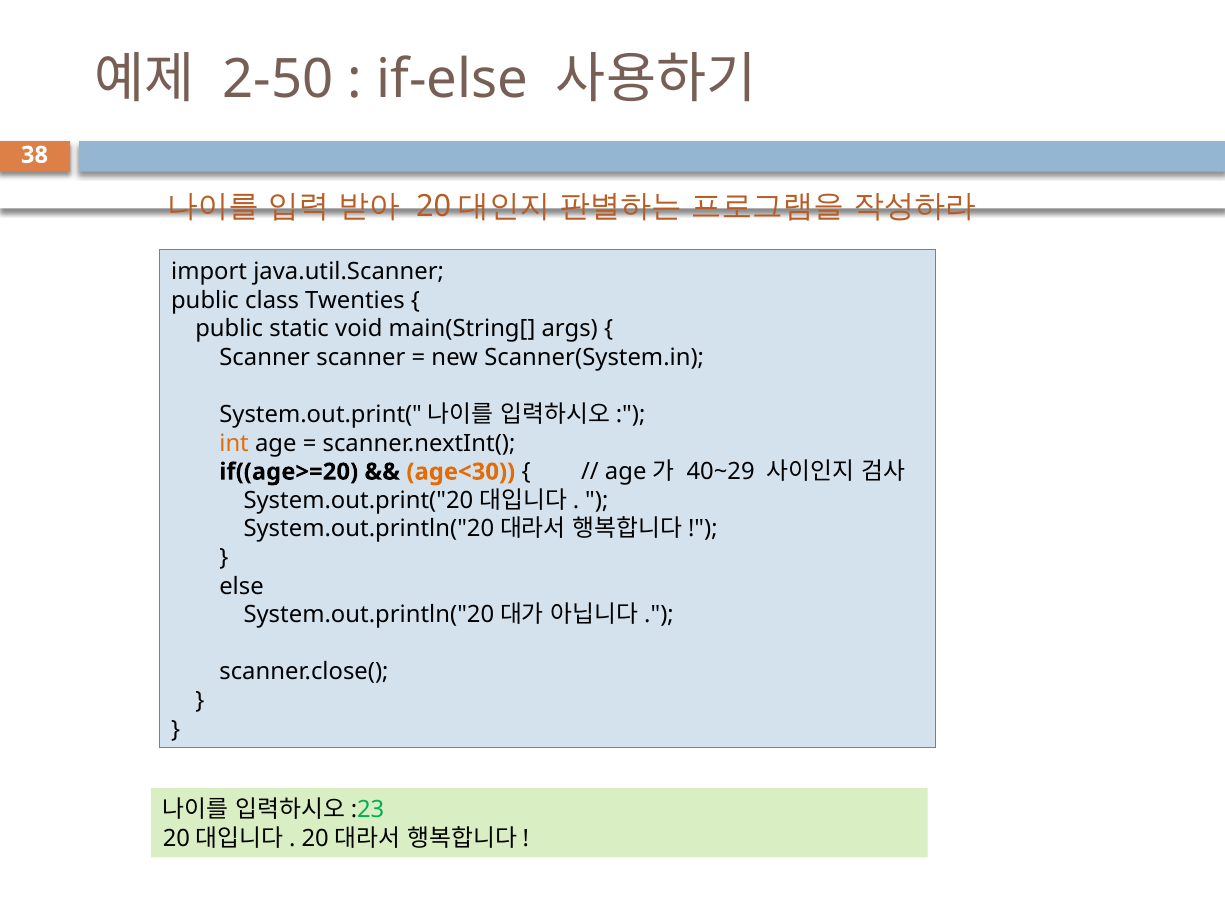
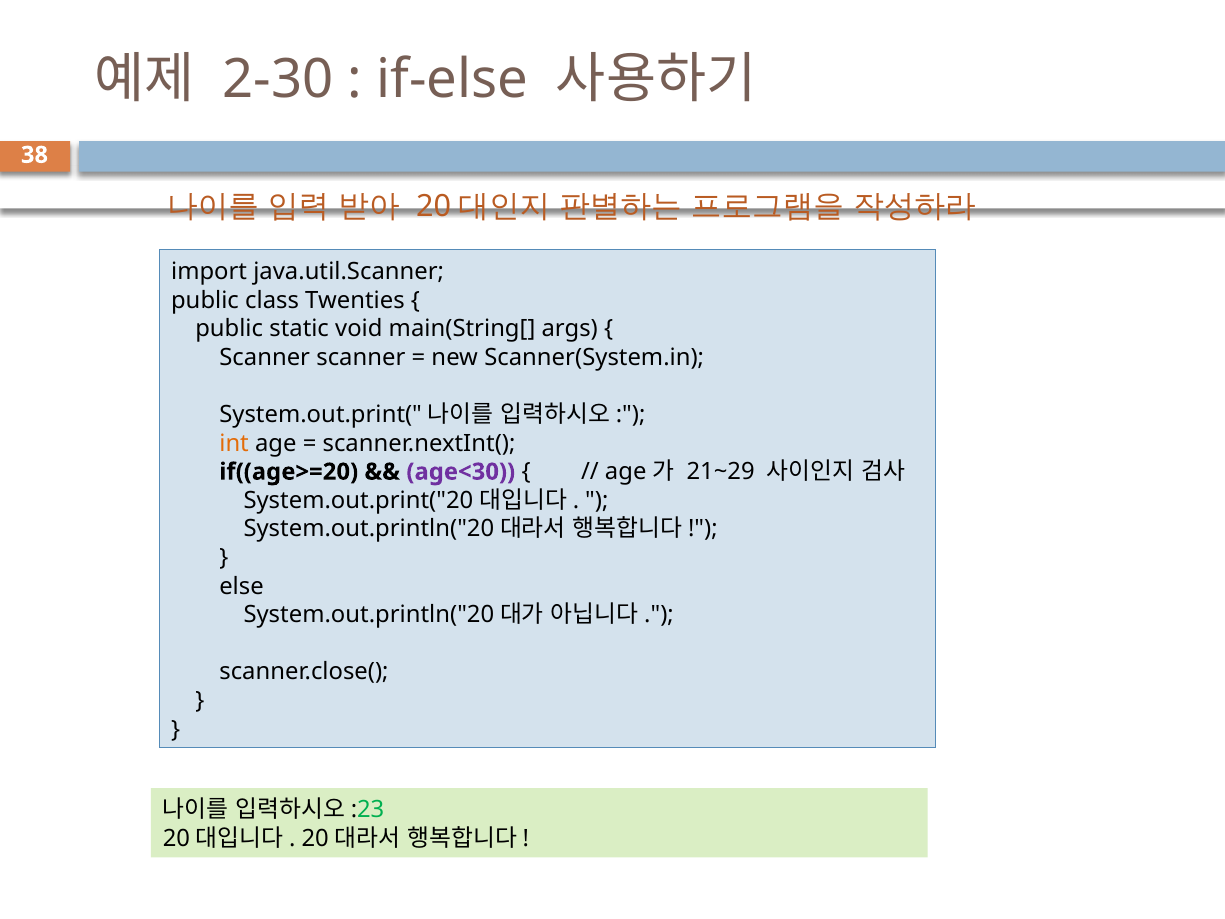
2-50: 2-50 -> 2-30
age<30 colour: orange -> purple
40~29: 40~29 -> 21~29
